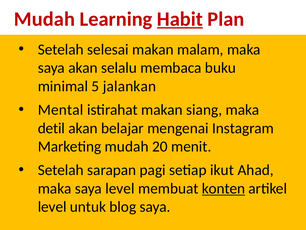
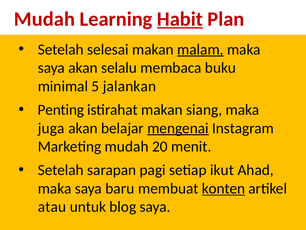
malam underline: none -> present
Mental: Mental -> Penting
detil: detil -> juga
mengenai underline: none -> present
saya level: level -> baru
level at (52, 206): level -> atau
